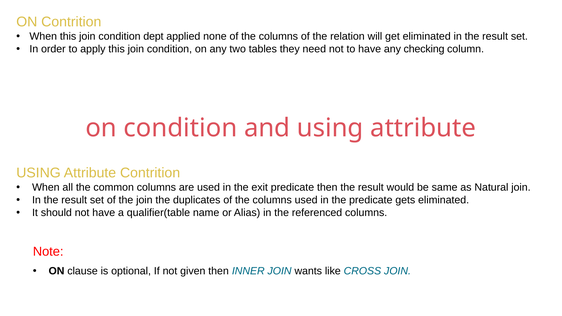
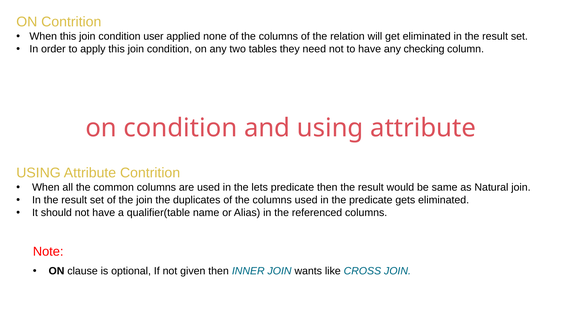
dept: dept -> user
exit: exit -> lets
